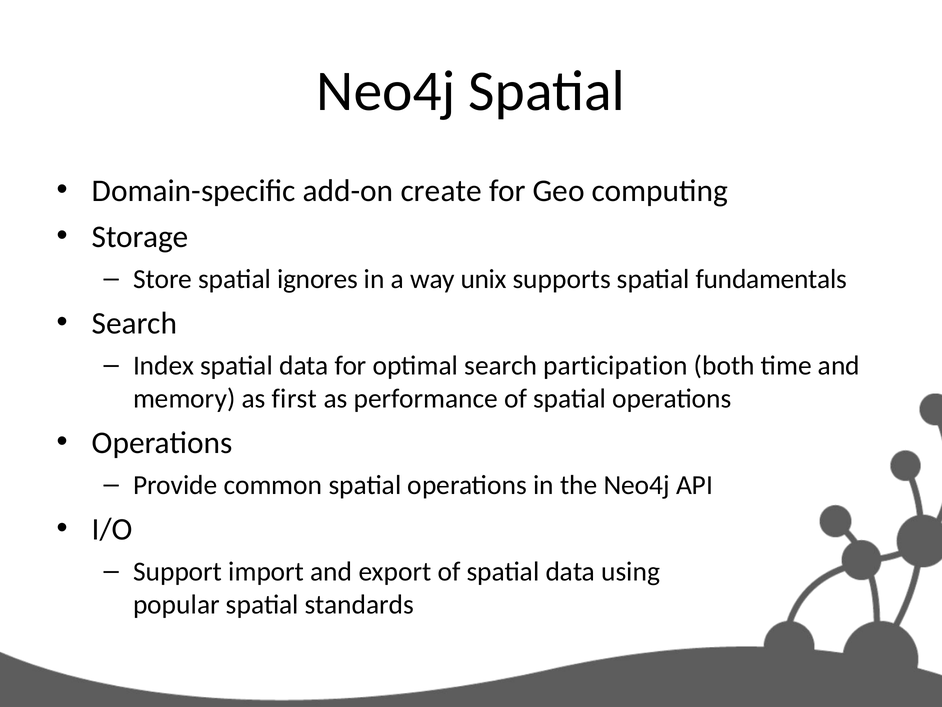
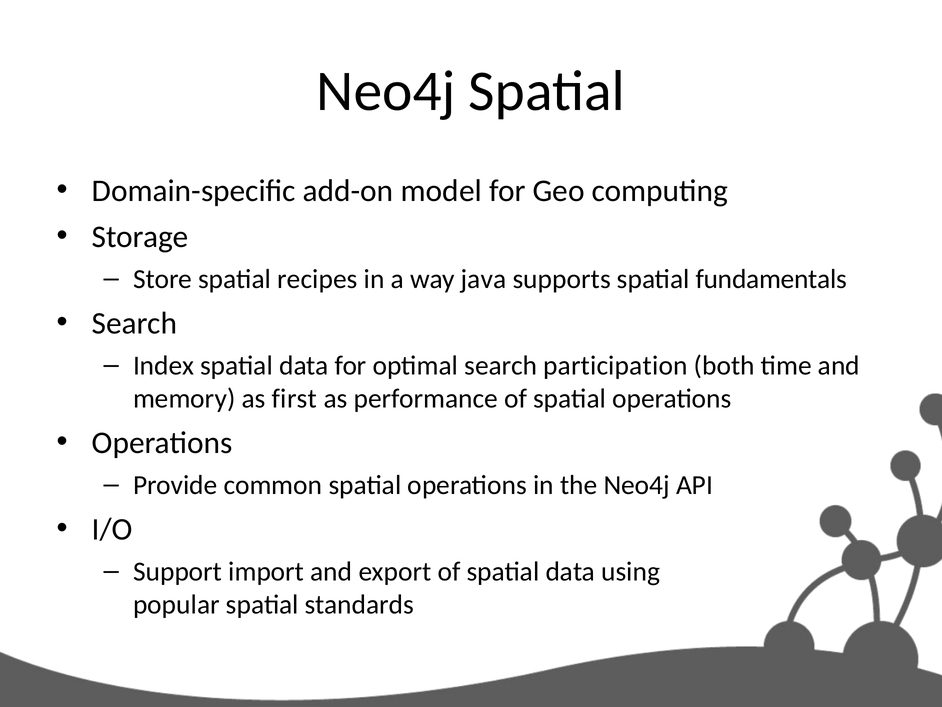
create: create -> model
ignores: ignores -> recipes
unix: unix -> java
